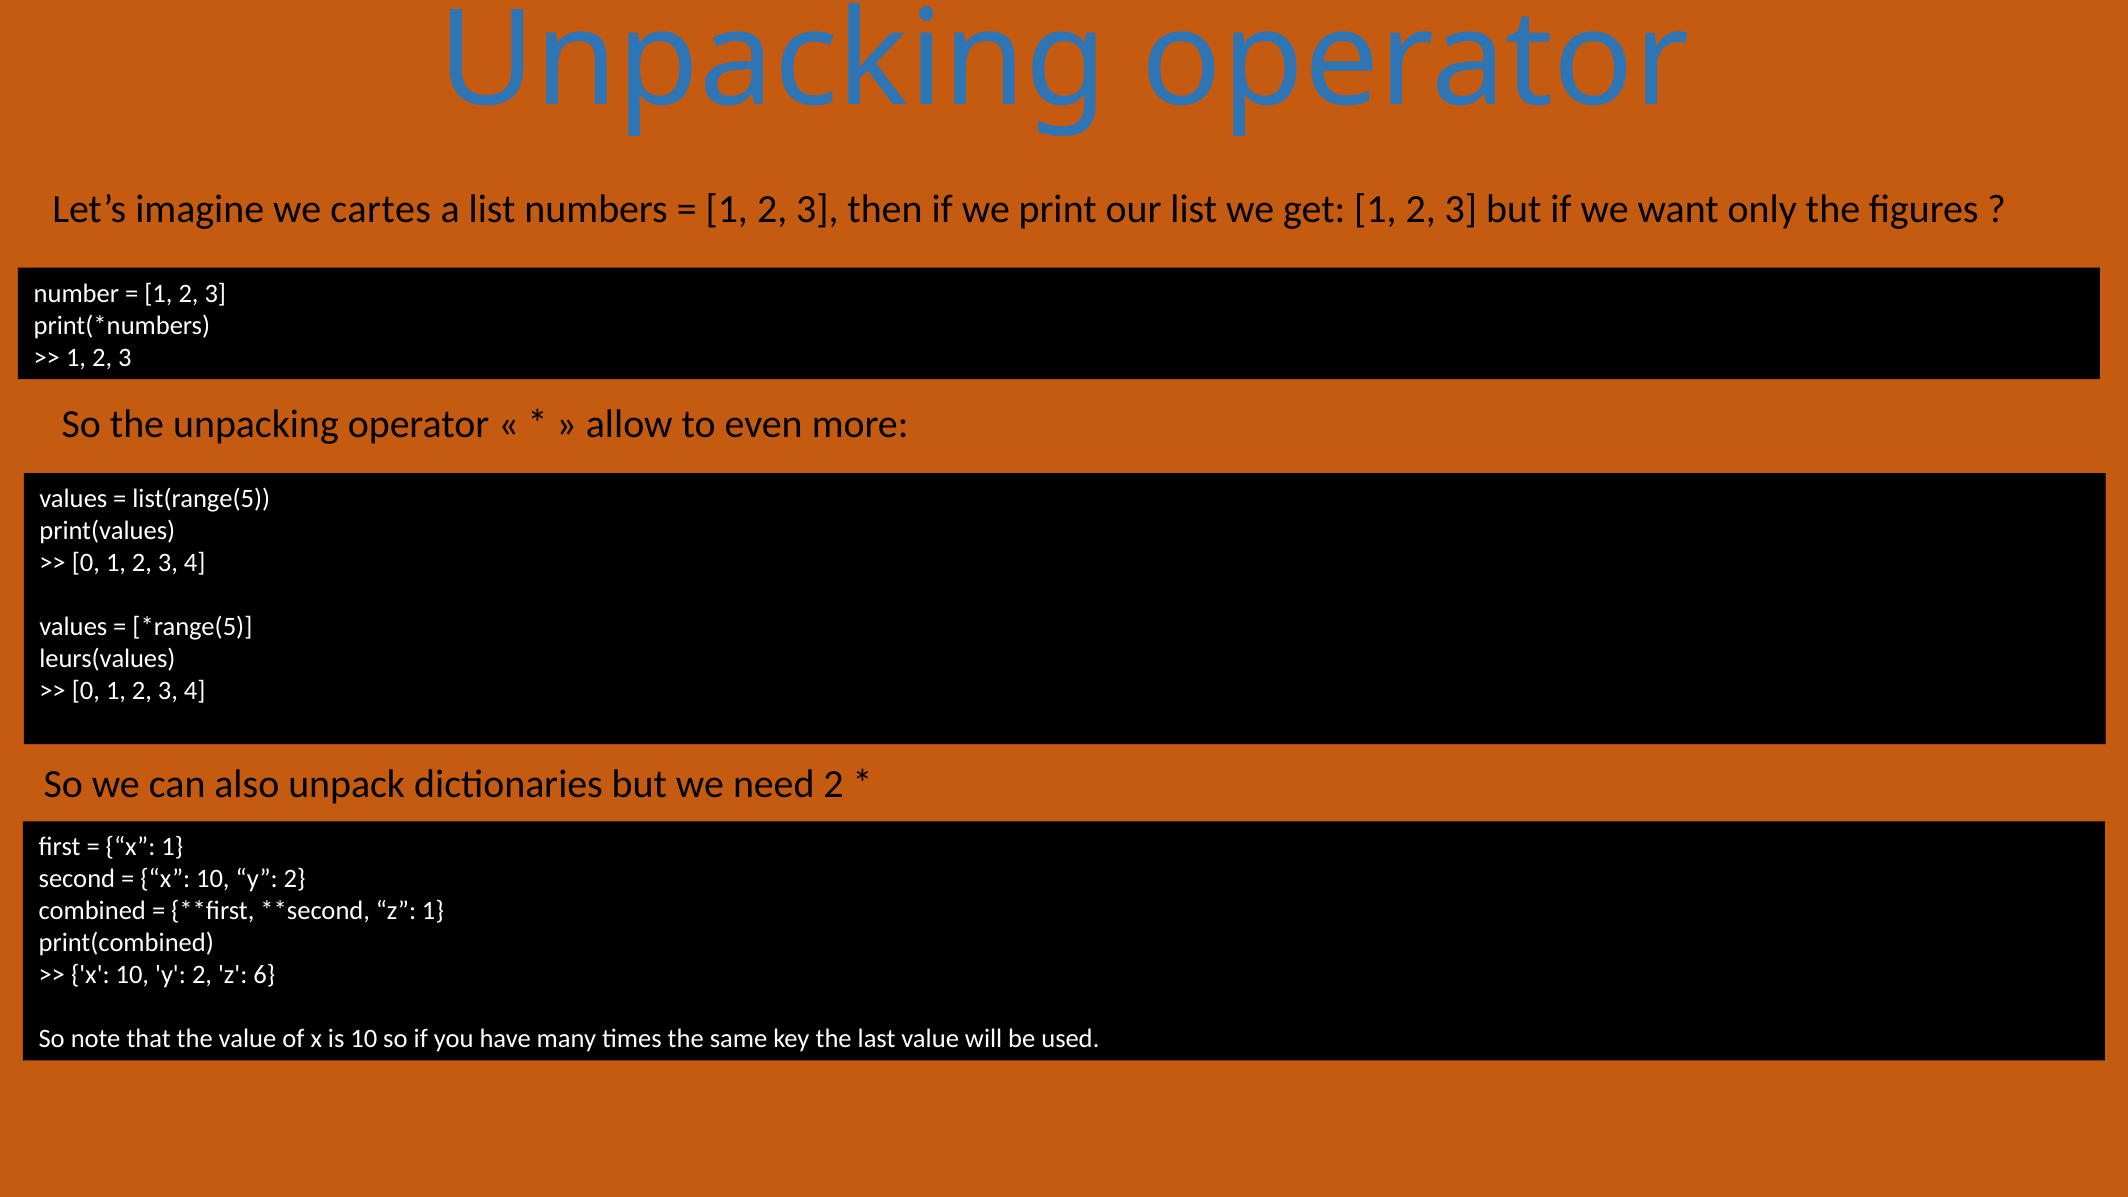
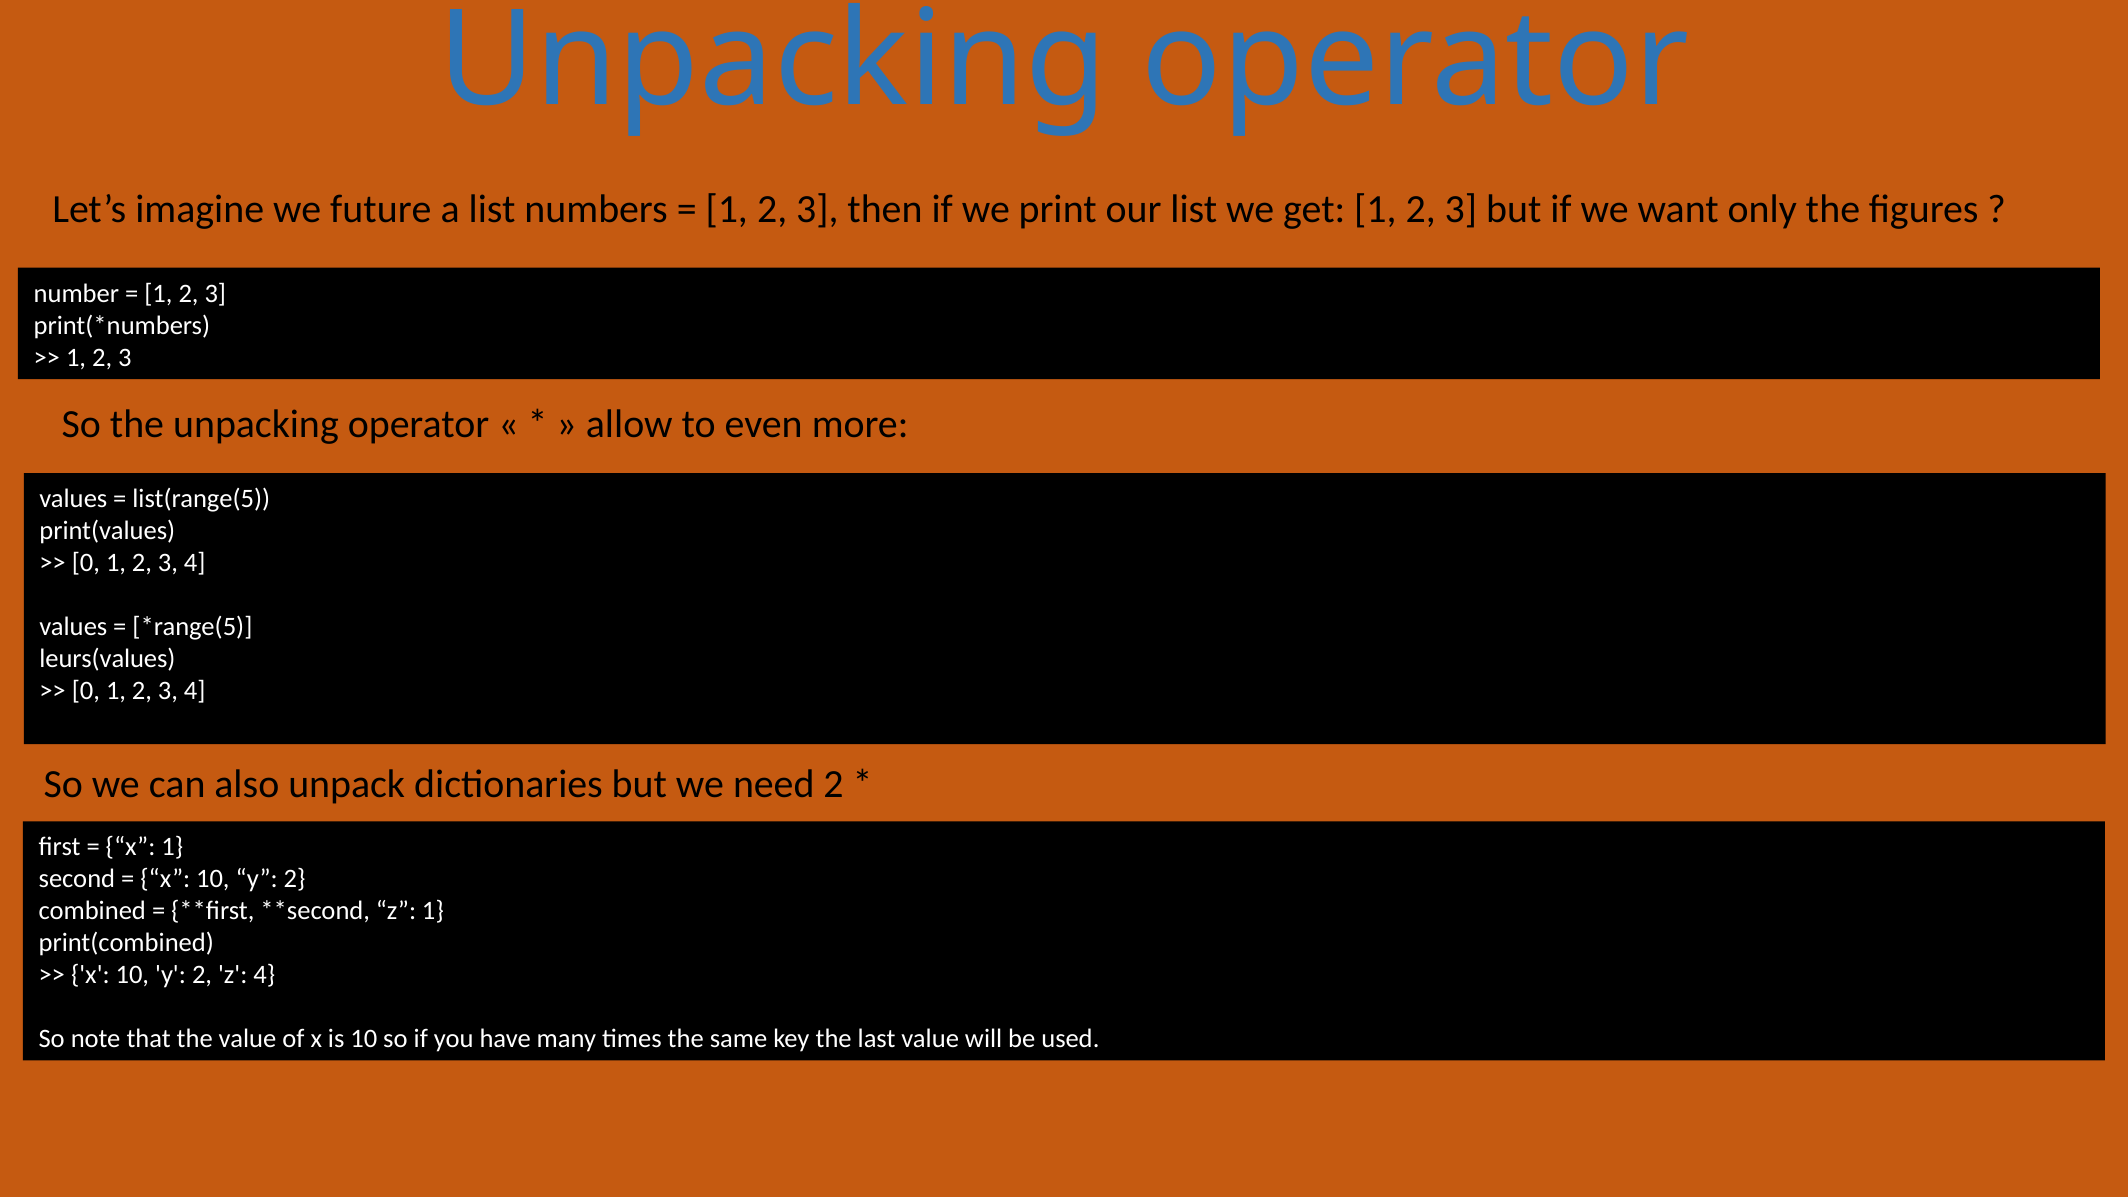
cartes: cartes -> future
z 6: 6 -> 4
